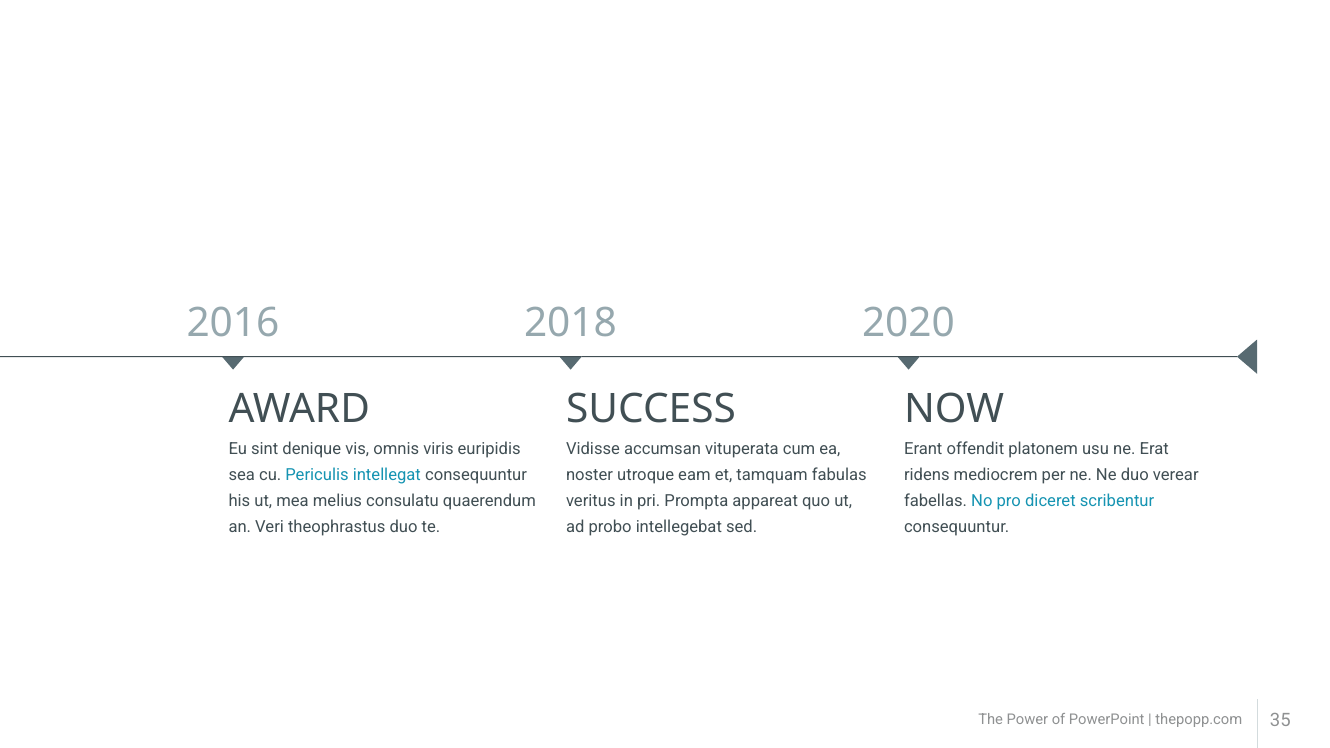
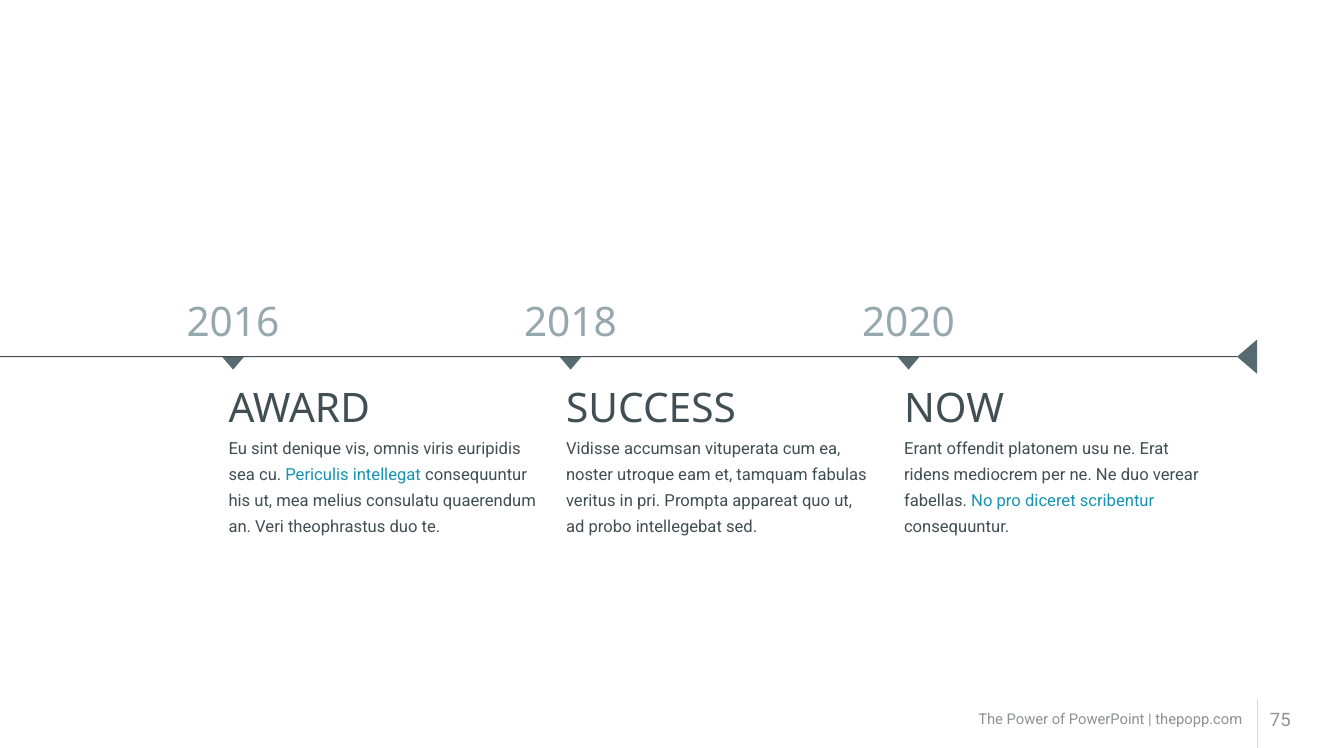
35: 35 -> 75
